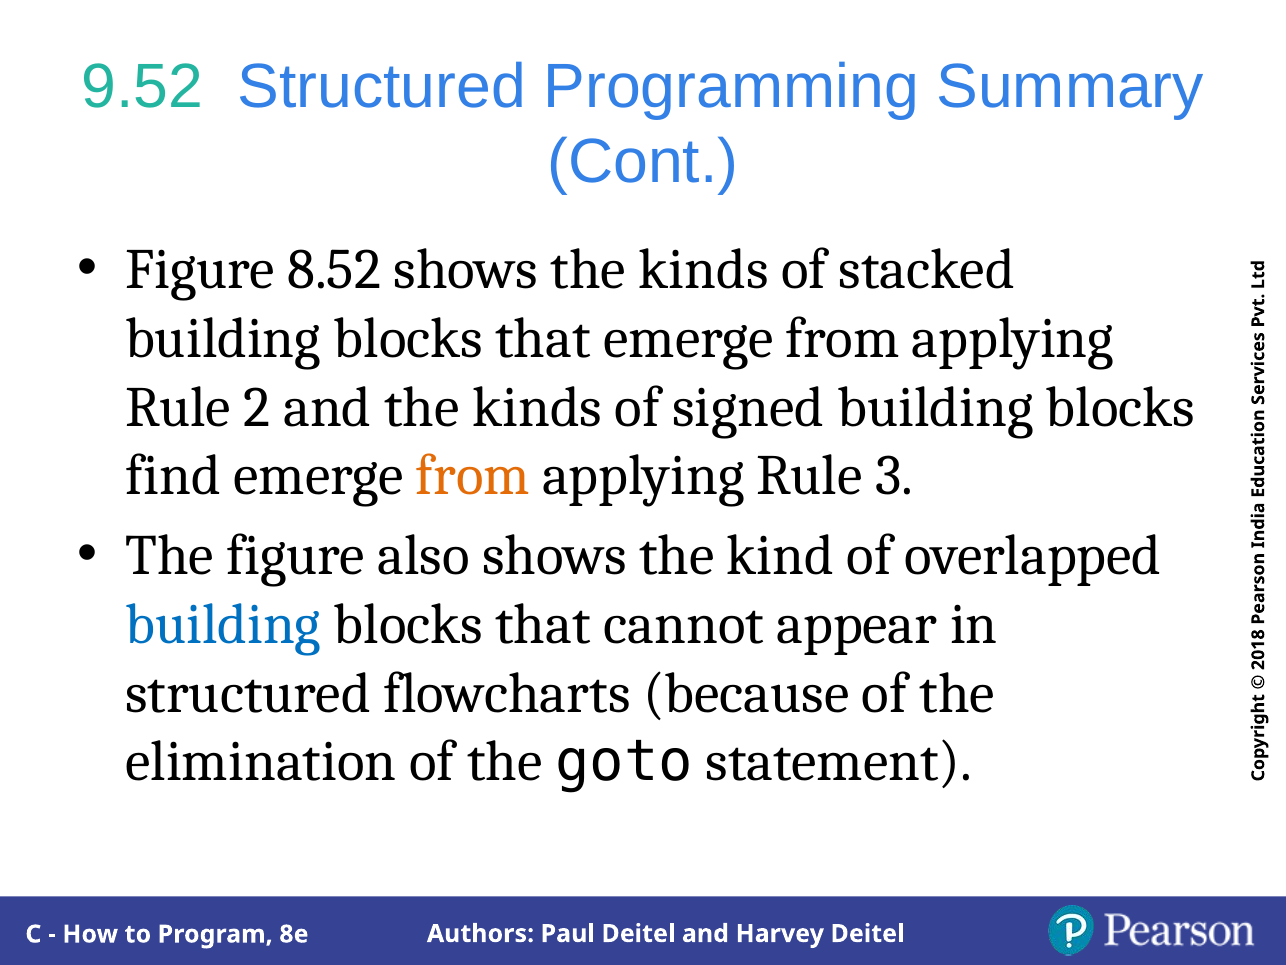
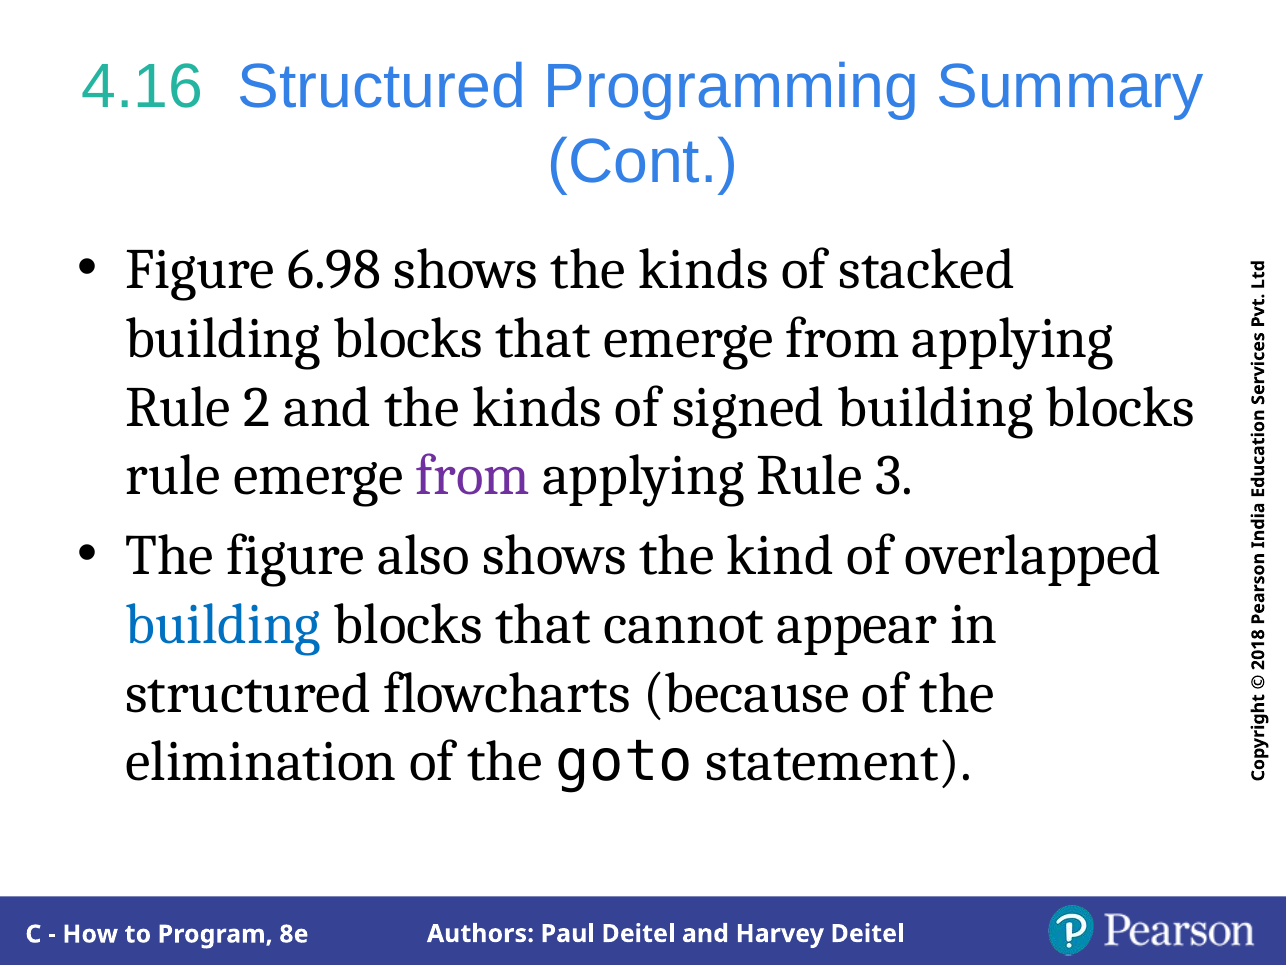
9.52: 9.52 -> 4.16
8.52: 8.52 -> 6.98
find at (173, 476): find -> rule
from at (473, 476) colour: orange -> purple
